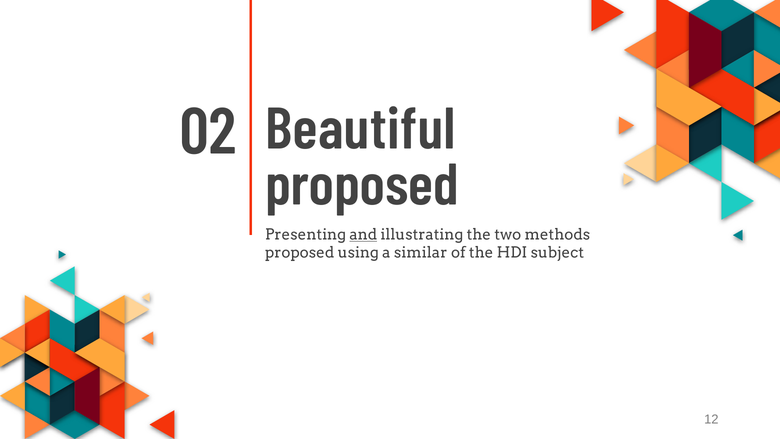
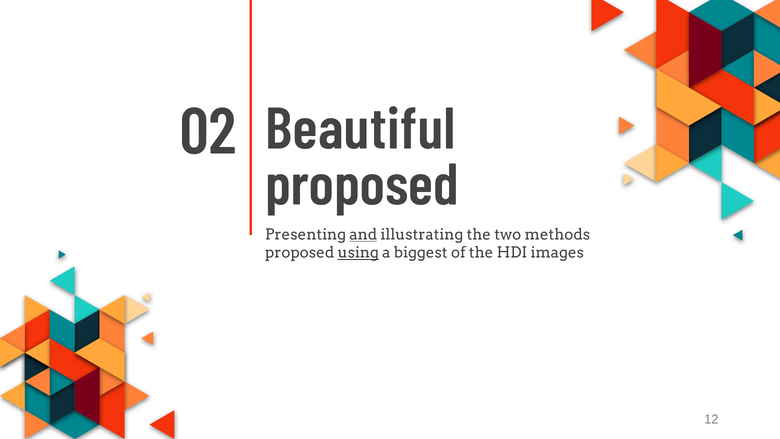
using underline: none -> present
similar: similar -> biggest
subject: subject -> images
